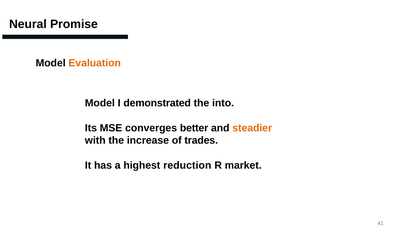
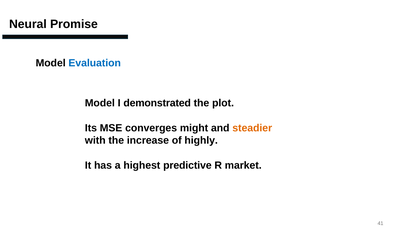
Evaluation colour: orange -> blue
into: into -> plot
better: better -> might
trades: trades -> highly
reduction: reduction -> predictive
